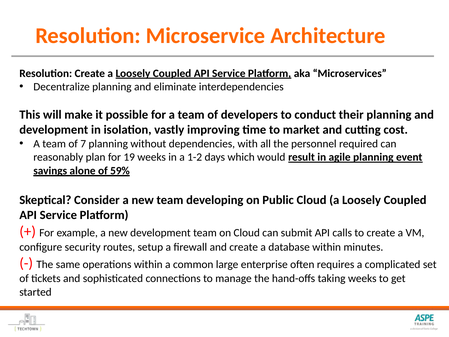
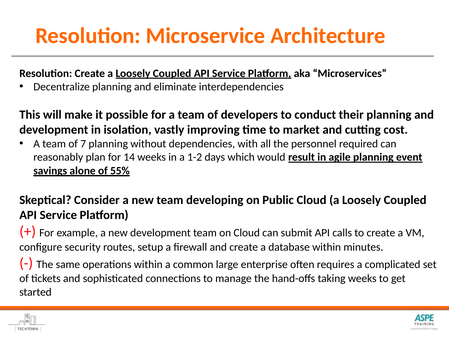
19: 19 -> 14
59%: 59% -> 55%
